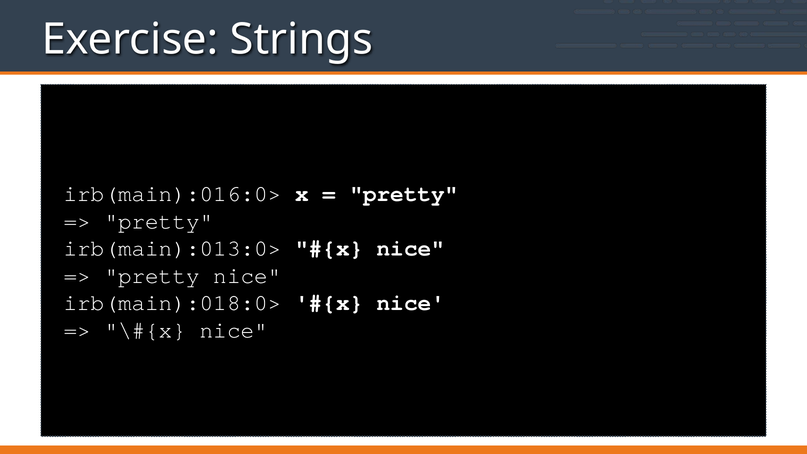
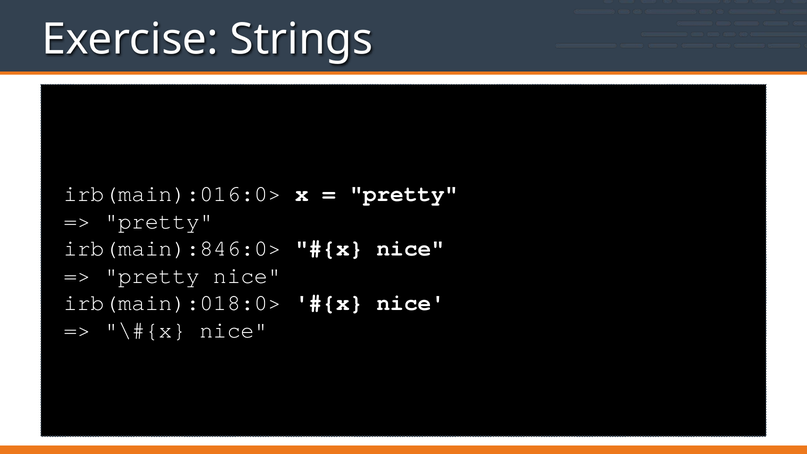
irb(main):013:0>: irb(main):013:0> -> irb(main):846:0>
